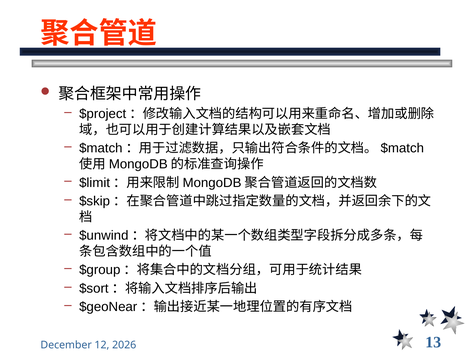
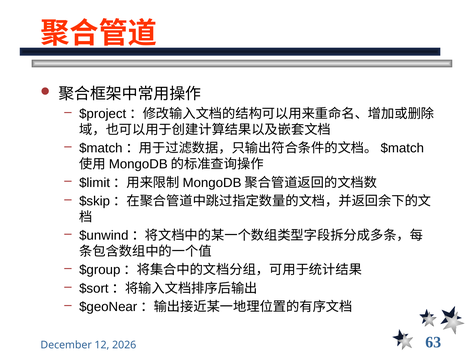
13: 13 -> 63
